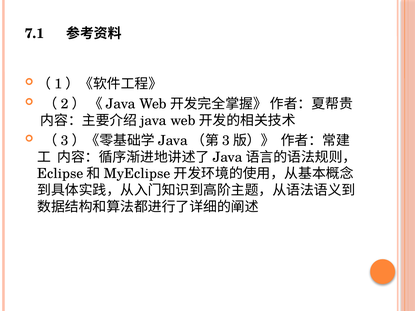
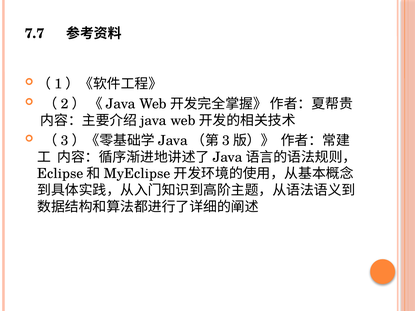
7.1: 7.1 -> 7.7
